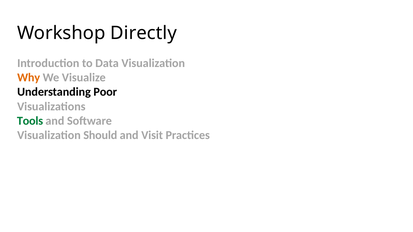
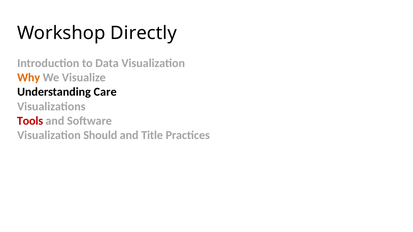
Poor: Poor -> Care
Tools colour: green -> red
Visit: Visit -> Title
